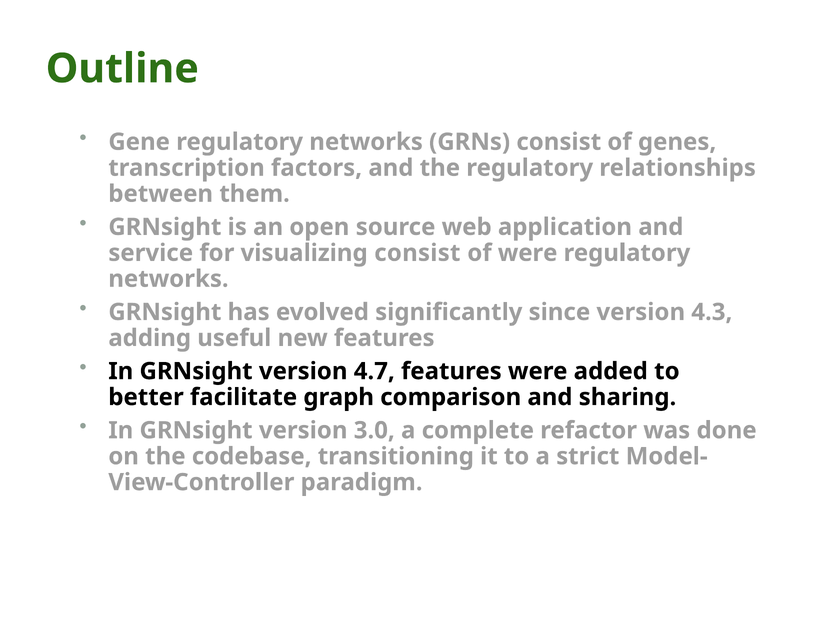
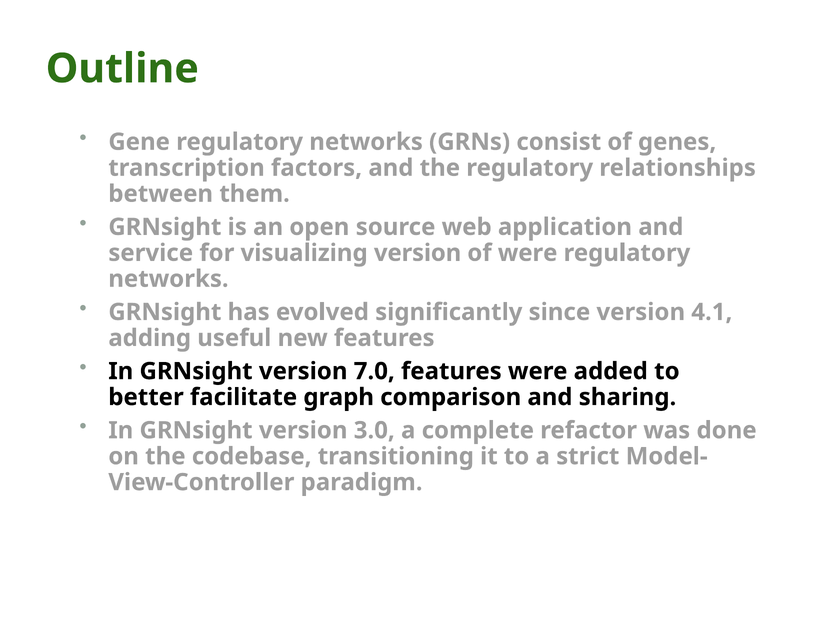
visualizing consist: consist -> version
4.3: 4.3 -> 4.1
4.7: 4.7 -> 7.0
